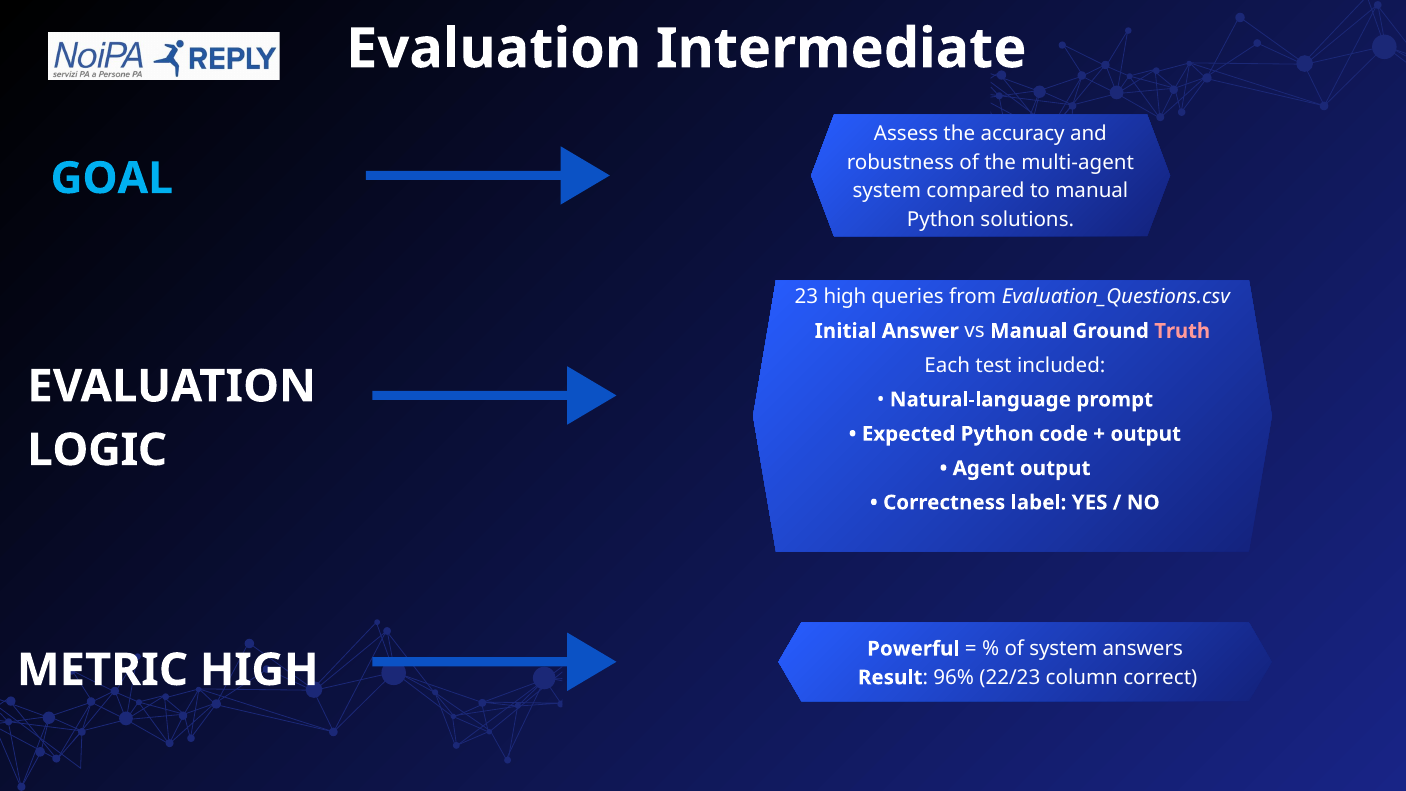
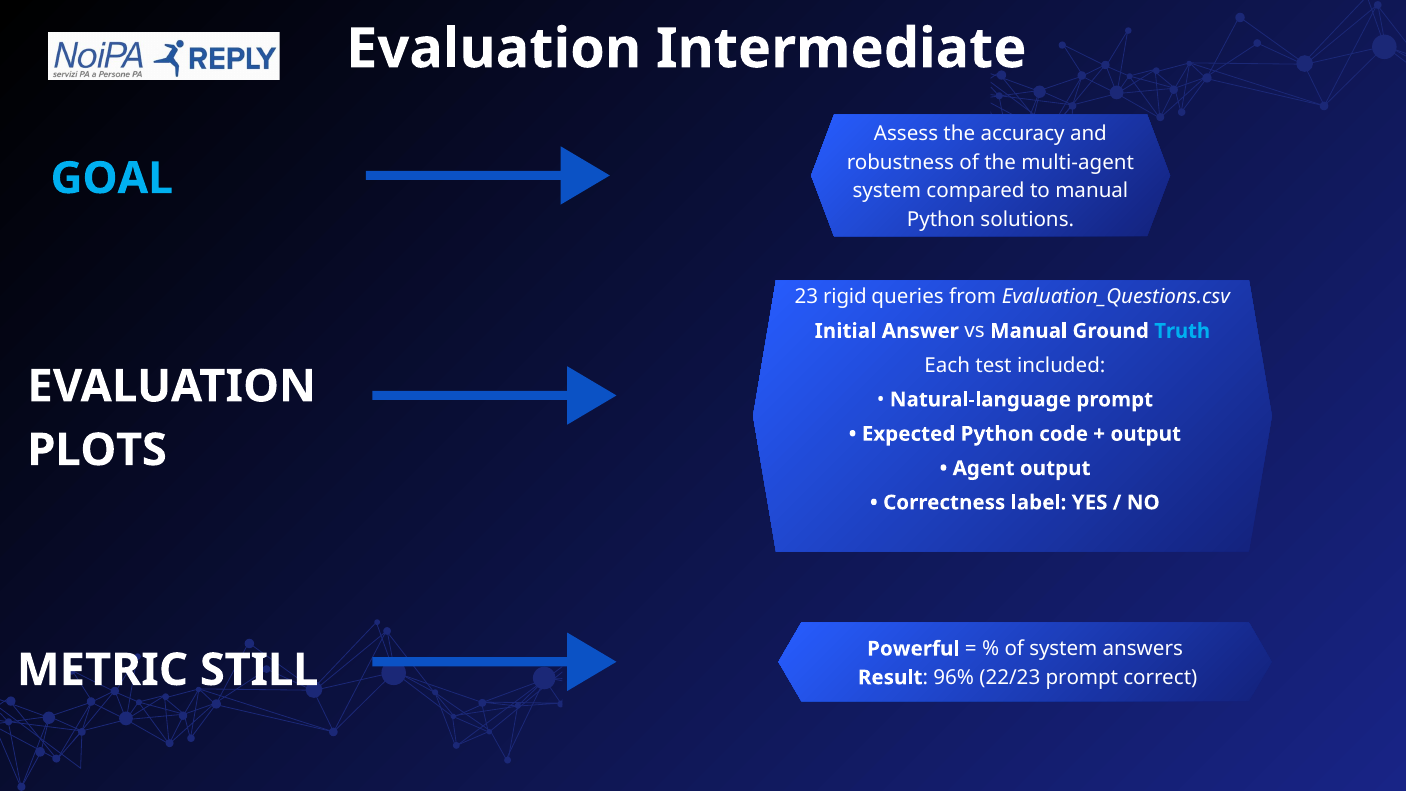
23 high: high -> rigid
Truth colour: pink -> light blue
LOGIC: LOGIC -> PLOTS
METRIC HIGH: HIGH -> STILL
22/23 column: column -> prompt
